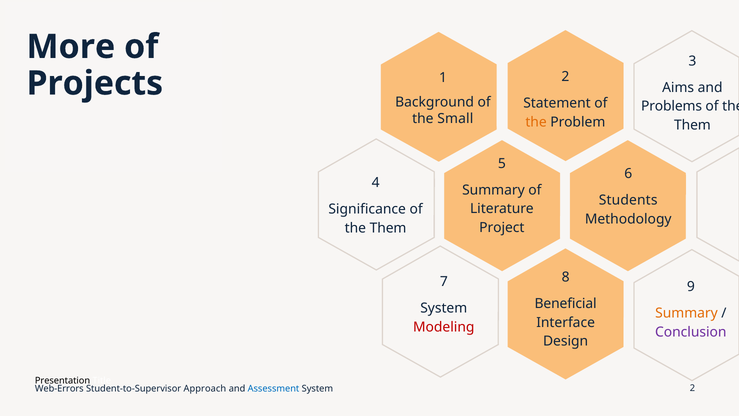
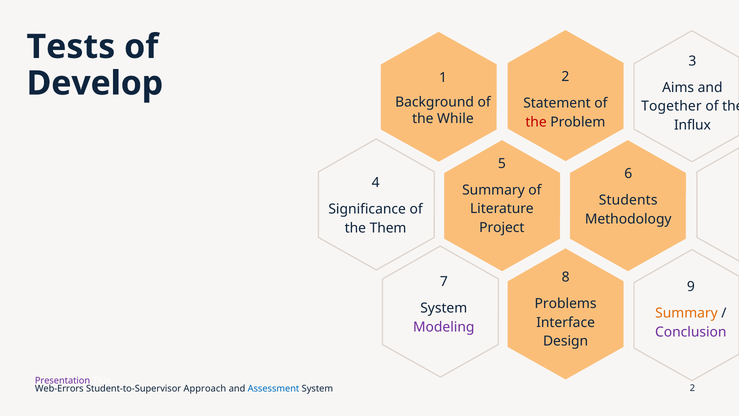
More: More -> Tests
Projects: Projects -> Develop
Problems: Problems -> Together
Small: Small -> While
the at (536, 122) colour: orange -> red
Them at (692, 125): Them -> Influx
Beneficial: Beneficial -> Problems
Modeling colour: red -> purple
Presentation colour: black -> purple
